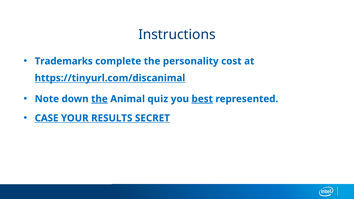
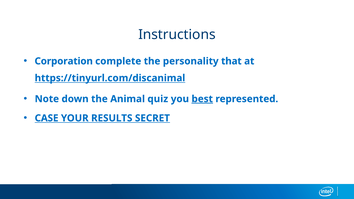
Trademarks: Trademarks -> Corporation
cost: cost -> that
the at (99, 99) underline: present -> none
